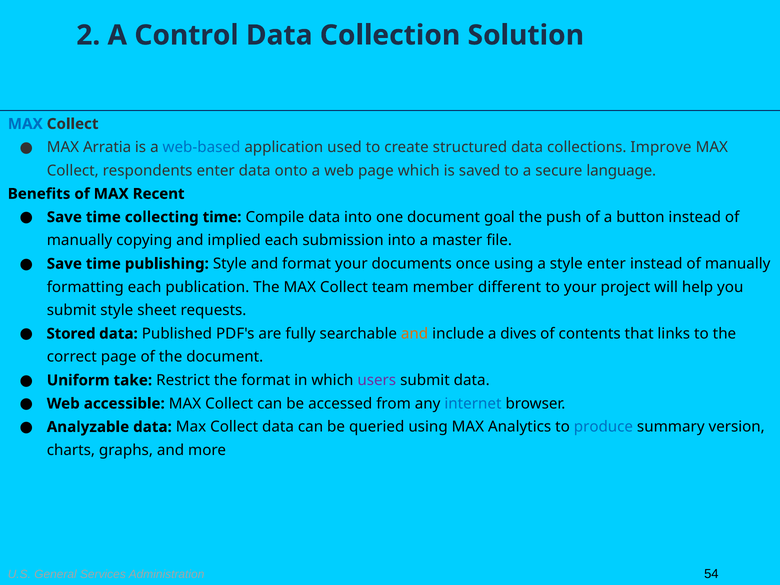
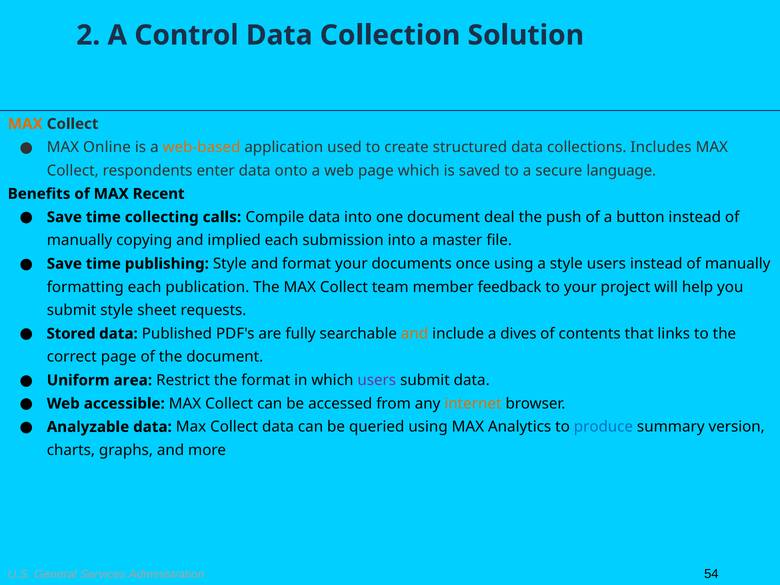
MAX at (25, 124) colour: blue -> orange
Arratia: Arratia -> Online
web-based colour: blue -> orange
Improve: Improve -> Includes
collecting time: time -> calls
goal: goal -> deal
style enter: enter -> users
different: different -> feedback
take: take -> area
internet colour: blue -> orange
